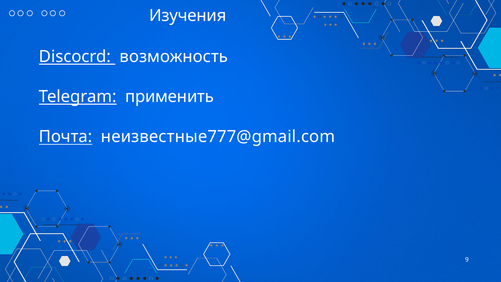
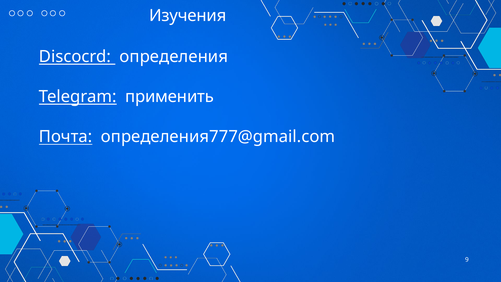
возможность: возможность -> определения
неизвестные777@gmail.com: неизвестные777@gmail.com -> определения777@gmail.com
